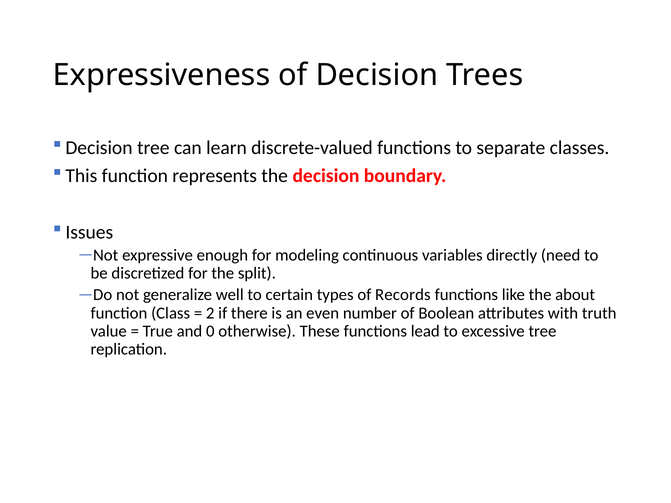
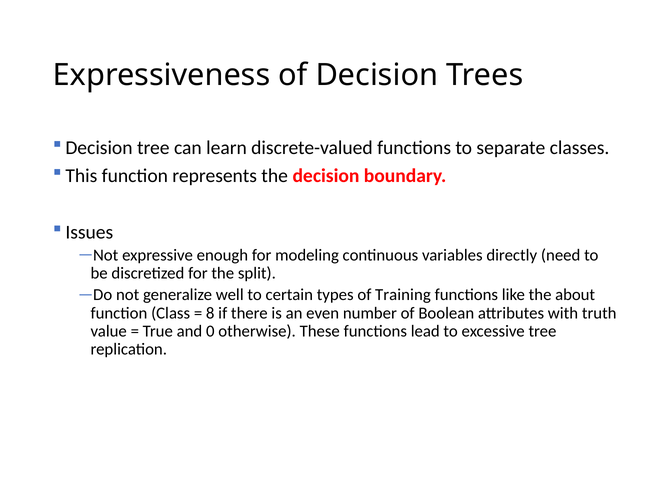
Records: Records -> Training
2: 2 -> 8
